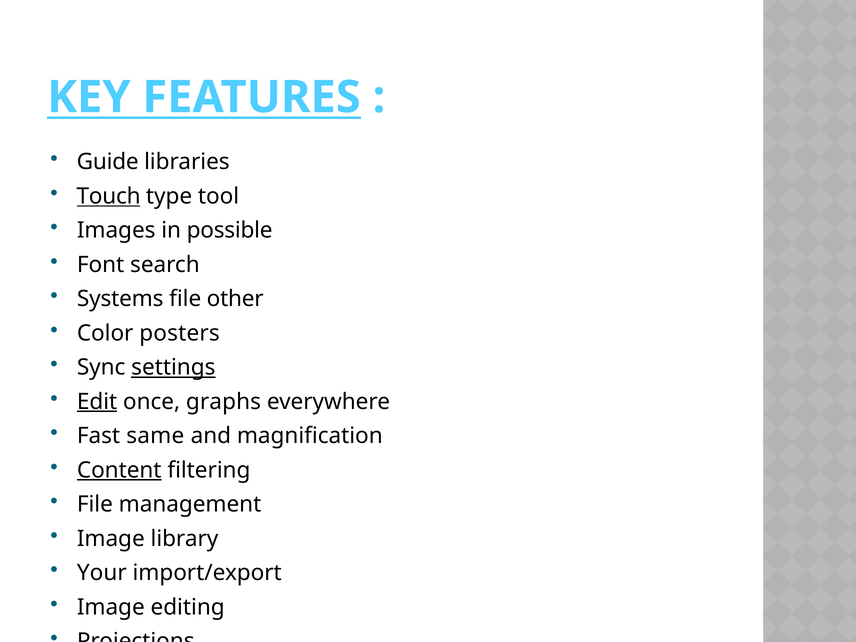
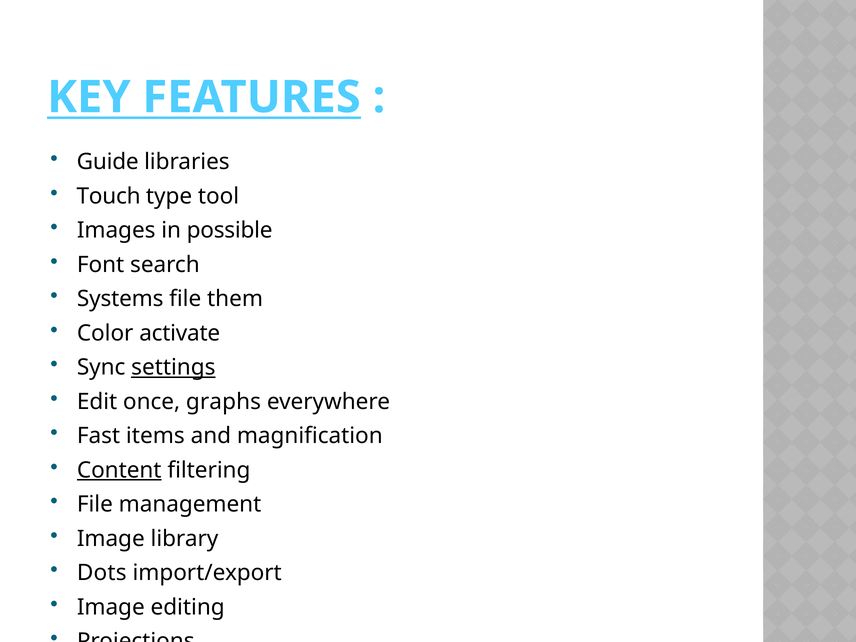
Touch underline: present -> none
other: other -> them
posters: posters -> activate
Edit underline: present -> none
same: same -> items
Your: Your -> Dots
